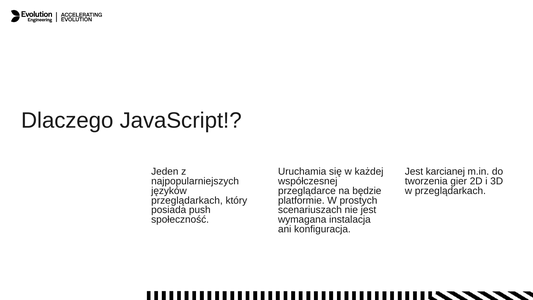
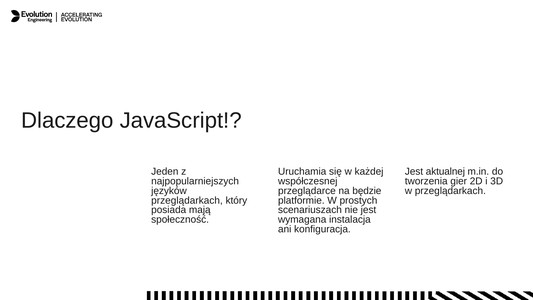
karcianej: karcianej -> aktualnej
push: push -> mają
